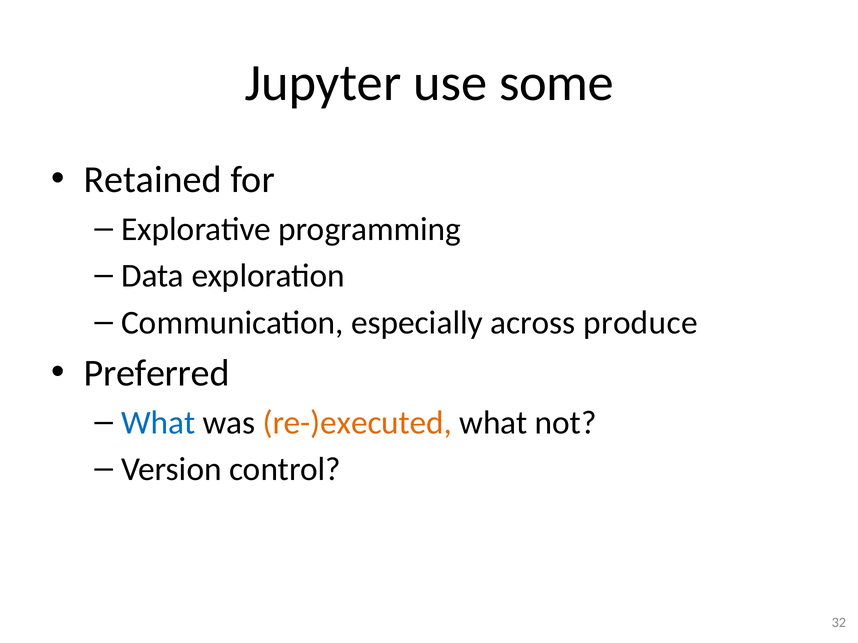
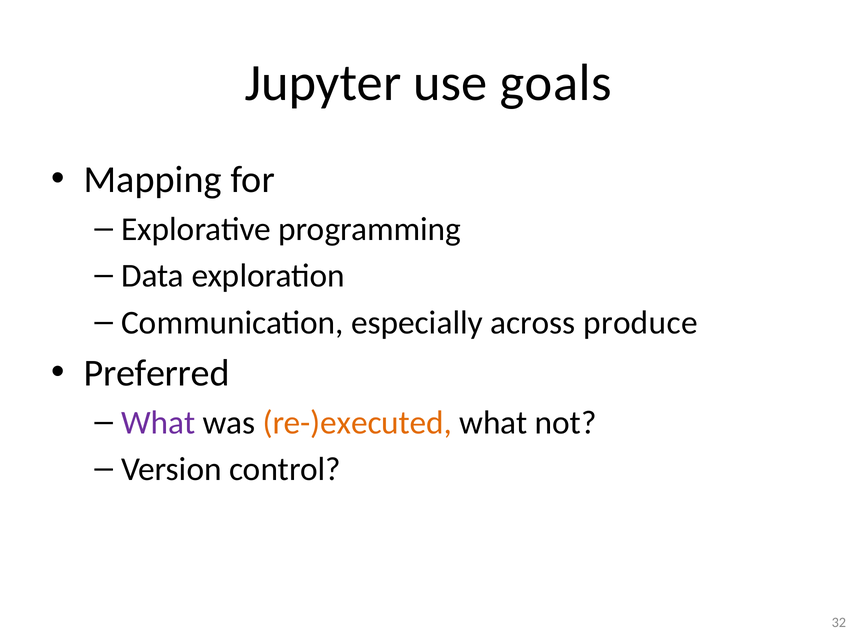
some: some -> goals
Retained: Retained -> Mapping
What at (158, 423) colour: blue -> purple
